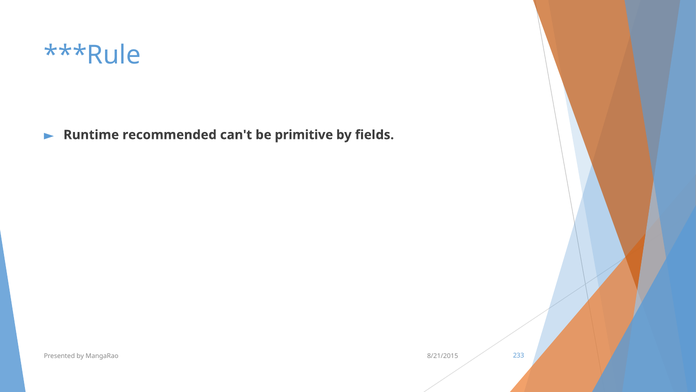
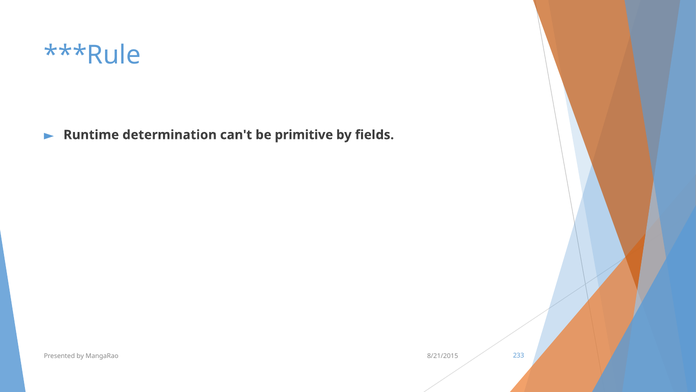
recommended: recommended -> determination
